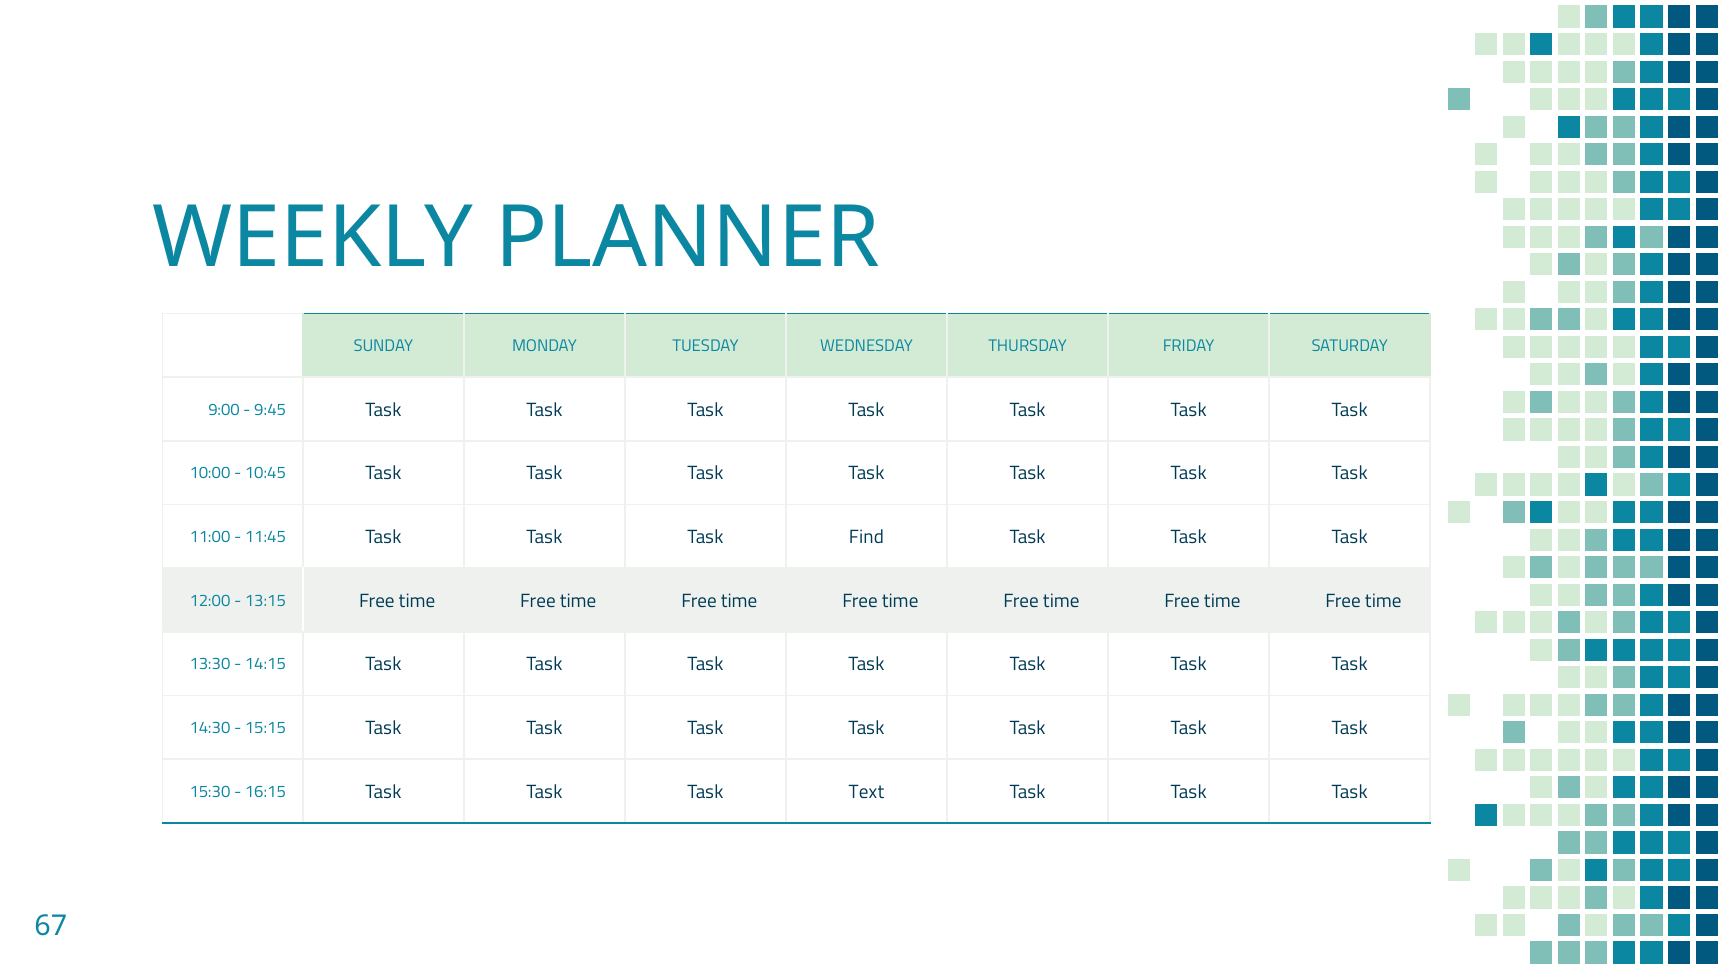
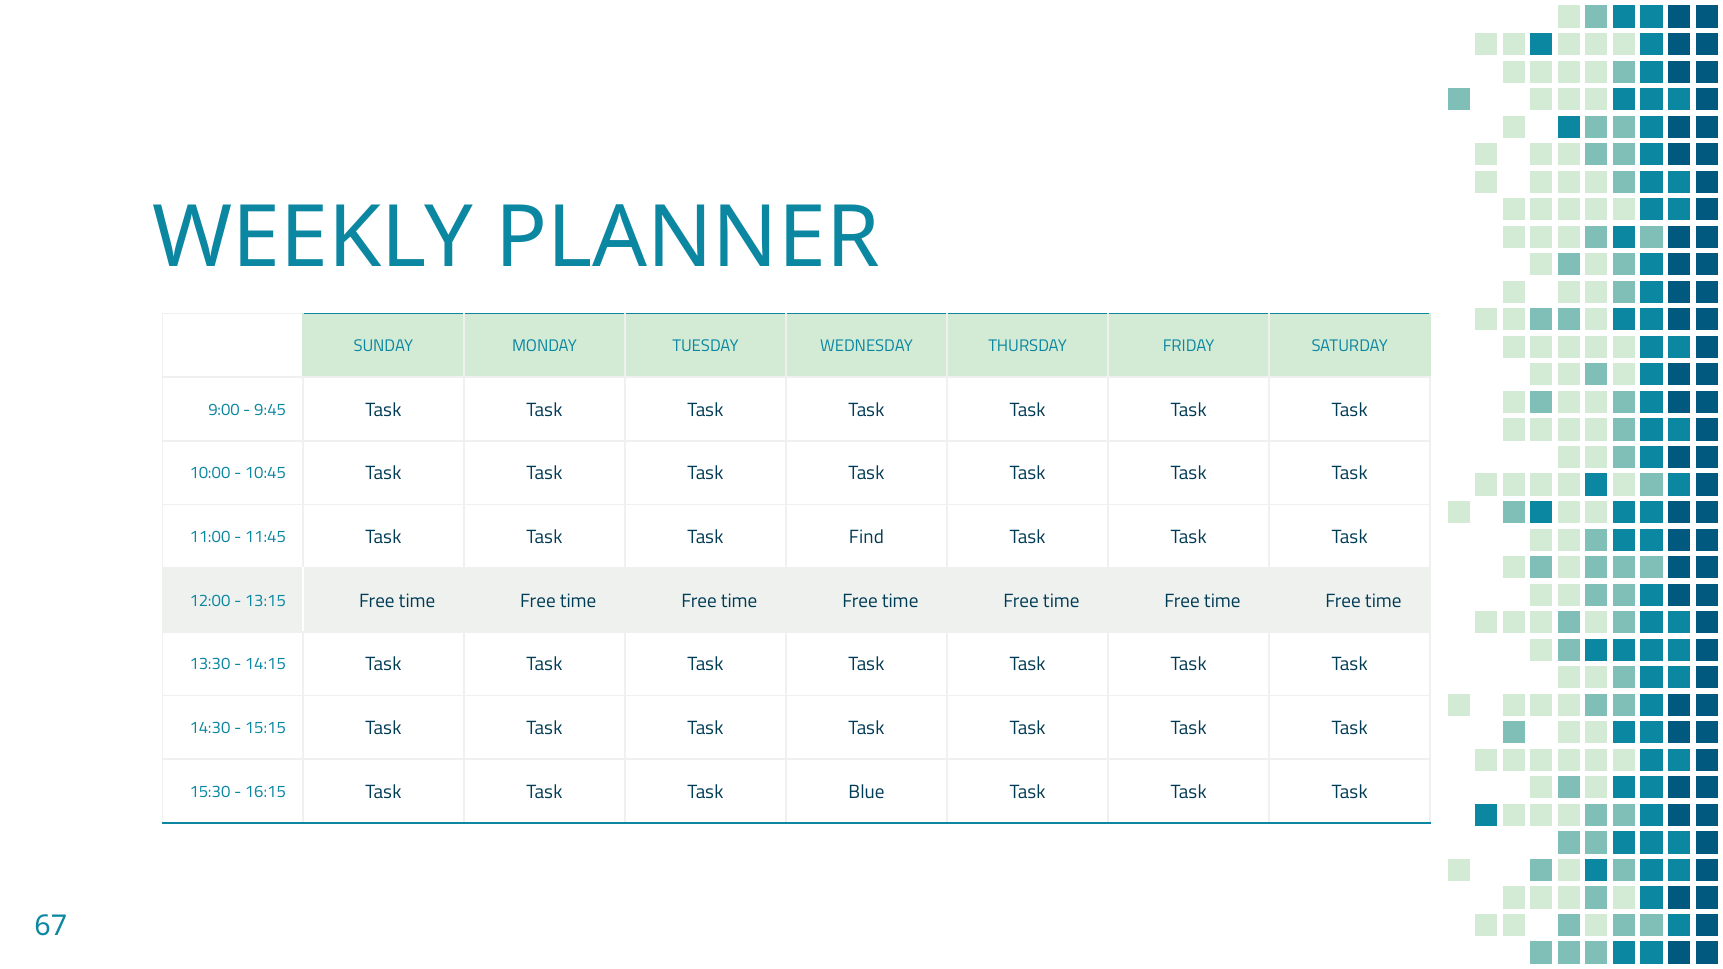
Text: Text -> Blue
